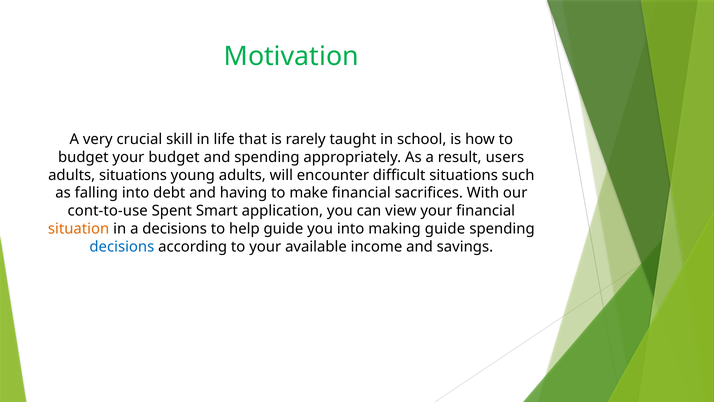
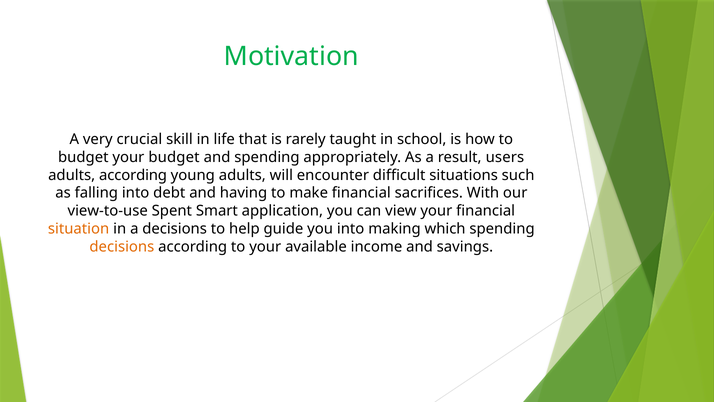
adults situations: situations -> according
cont-to-use: cont-to-use -> view-to-use
making guide: guide -> which
decisions at (122, 246) colour: blue -> orange
